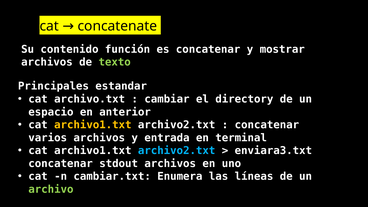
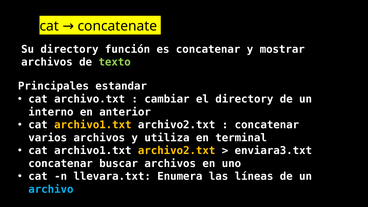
Su contenido: contenido -> directory
espacio: espacio -> interno
entrada: entrada -> utiliza
archivo2.txt at (177, 151) colour: light blue -> yellow
stdout: stdout -> buscar
cambiar.txt: cambiar.txt -> llevara.txt
archivo colour: light green -> light blue
